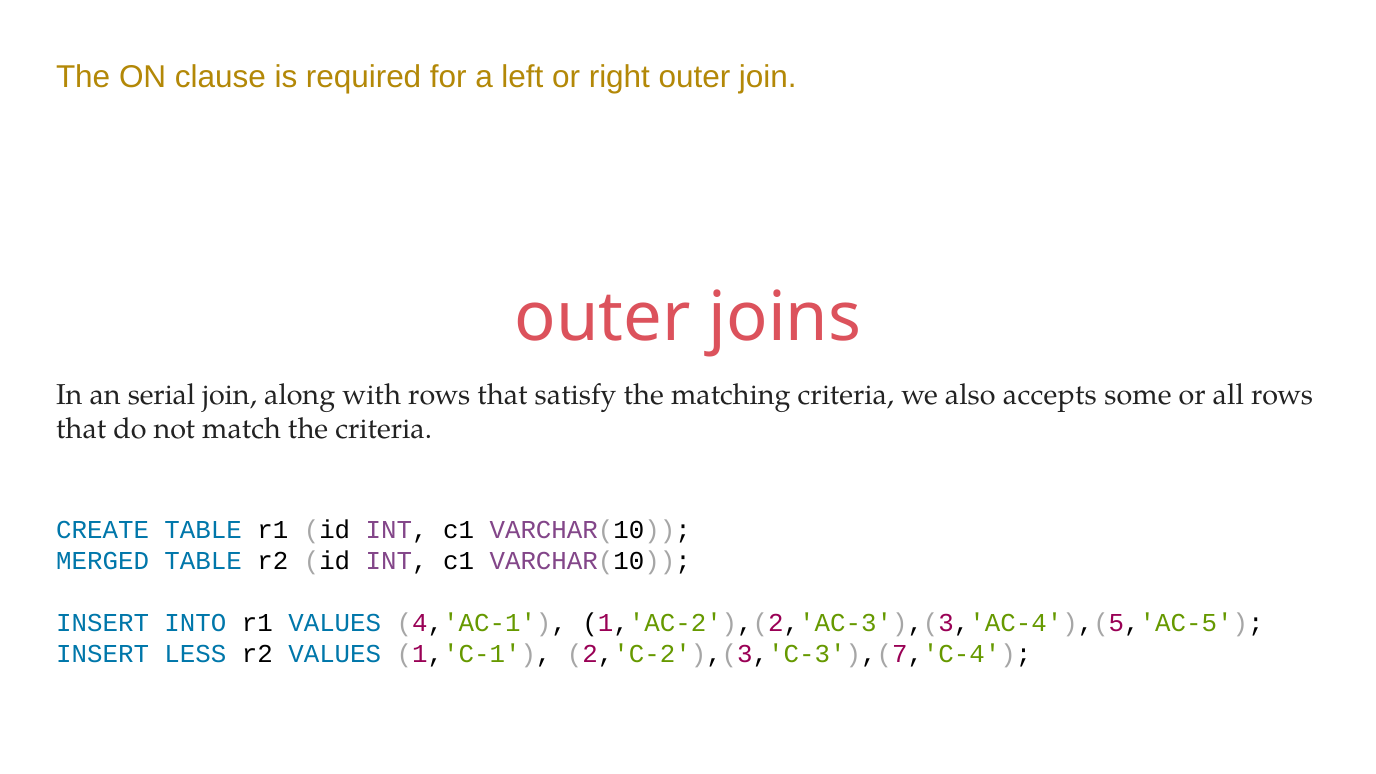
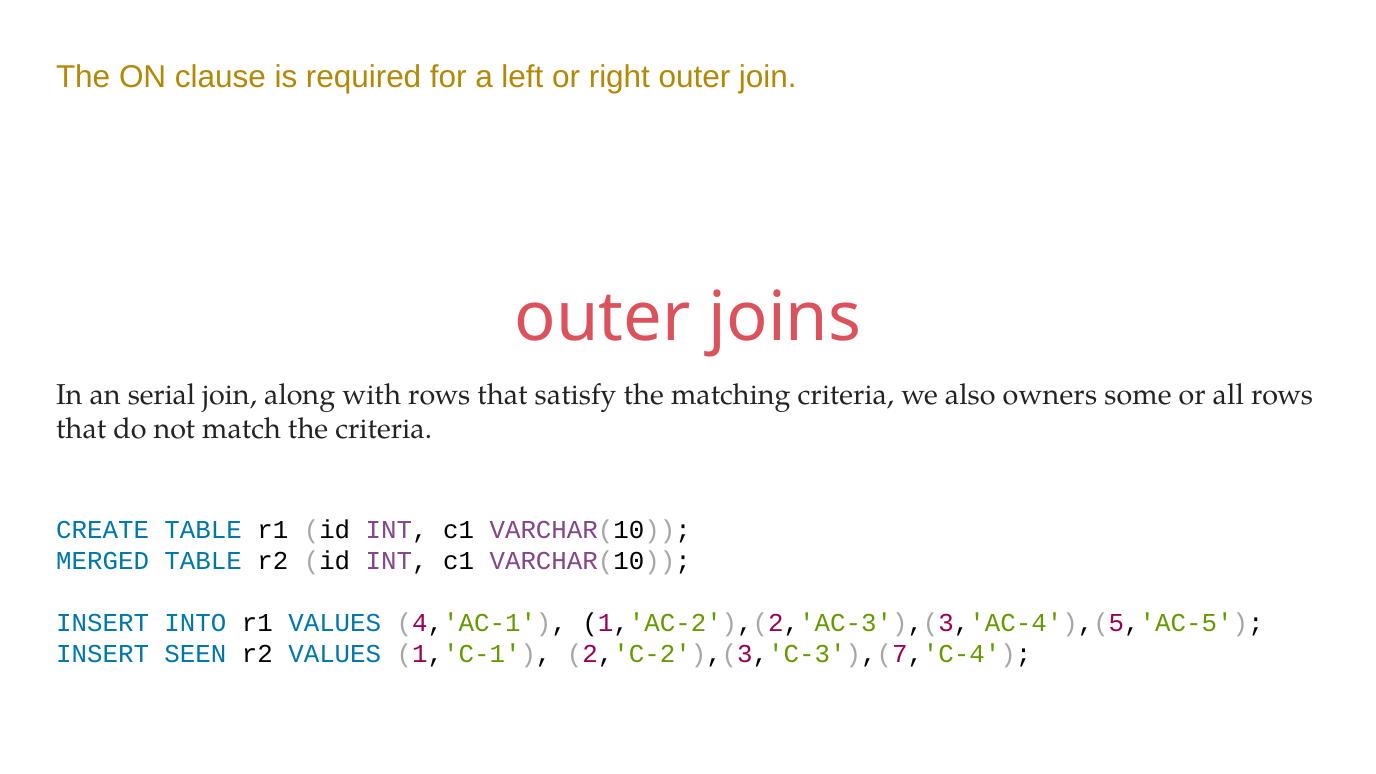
accepts: accepts -> owners
LESS: LESS -> SEEN
